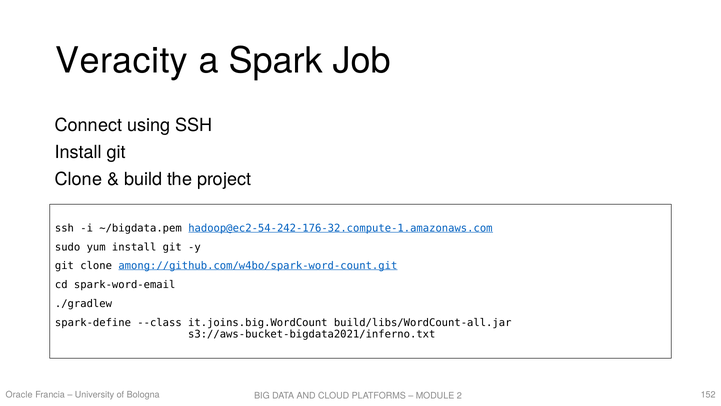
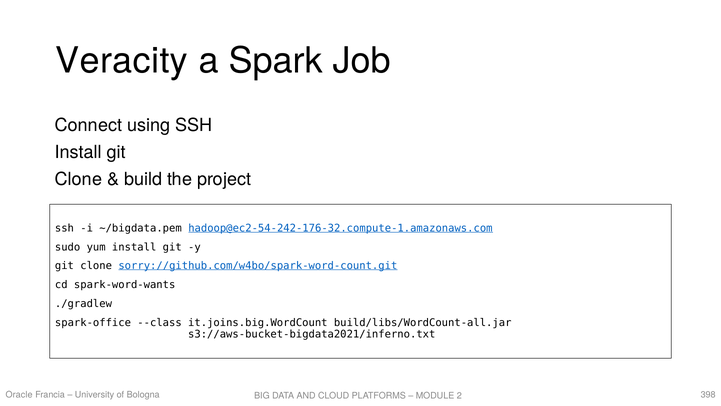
among://github.com/w4bo/spark-word-count.git: among://github.com/w4bo/spark-word-count.git -> sorry://github.com/w4bo/spark-word-count.git
spark-word-email: spark-word-email -> spark-word-wants
spark-define: spark-define -> spark-office
152: 152 -> 398
